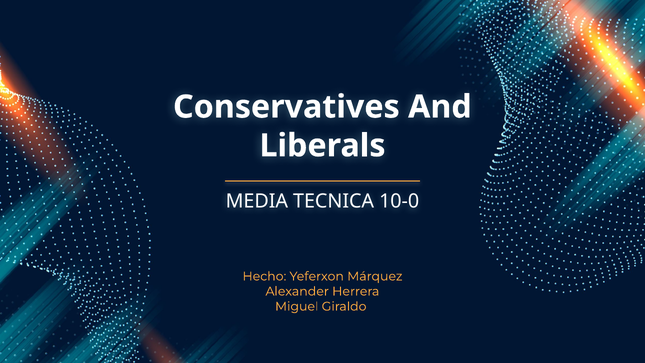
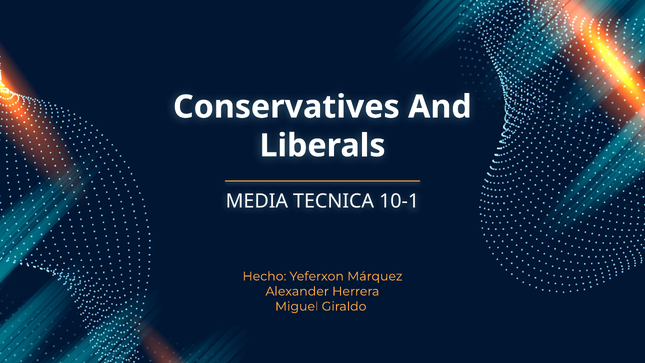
10-0: 10-0 -> 10-1
